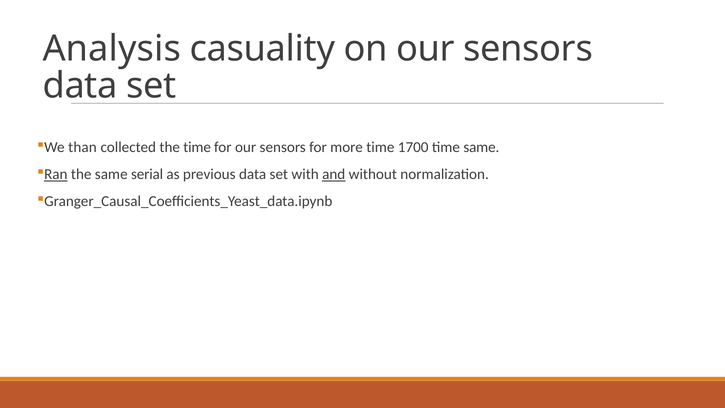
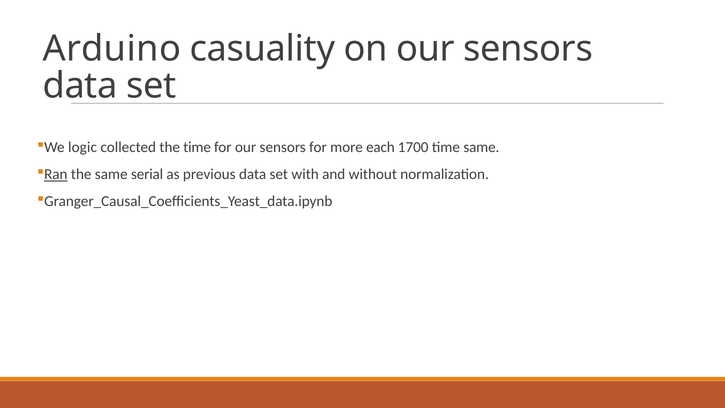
Analysis: Analysis -> Arduino
than: than -> logic
more time: time -> each
and underline: present -> none
